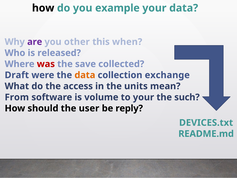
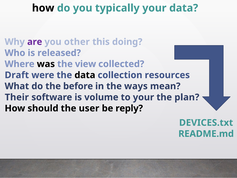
example: example -> typically
when: when -> doing
was colour: red -> black
save: save -> view
data at (85, 75) colour: orange -> black
exchange: exchange -> resources
access: access -> before
units: units -> ways
From: From -> Their
such: such -> plan
